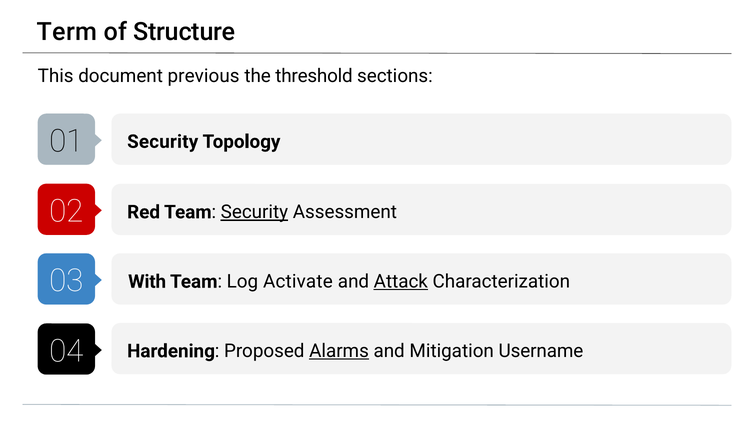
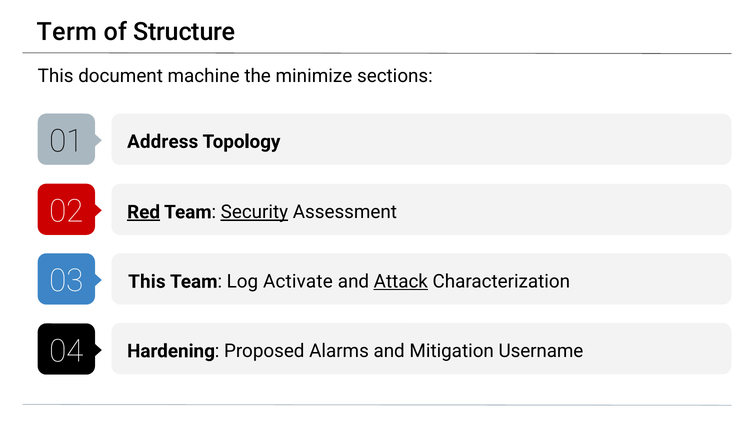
previous: previous -> machine
threshold: threshold -> minimize
Security at (163, 142): Security -> Address
Red underline: none -> present
With at (147, 282): With -> This
Alarms underline: present -> none
